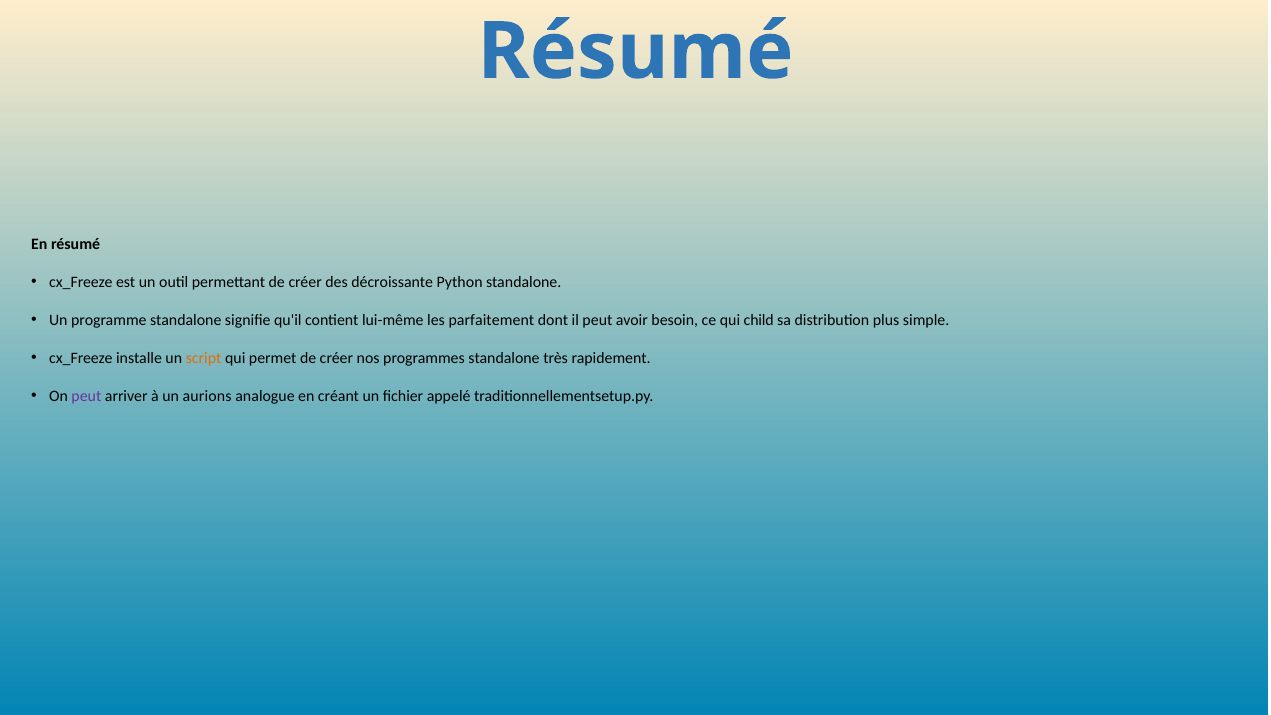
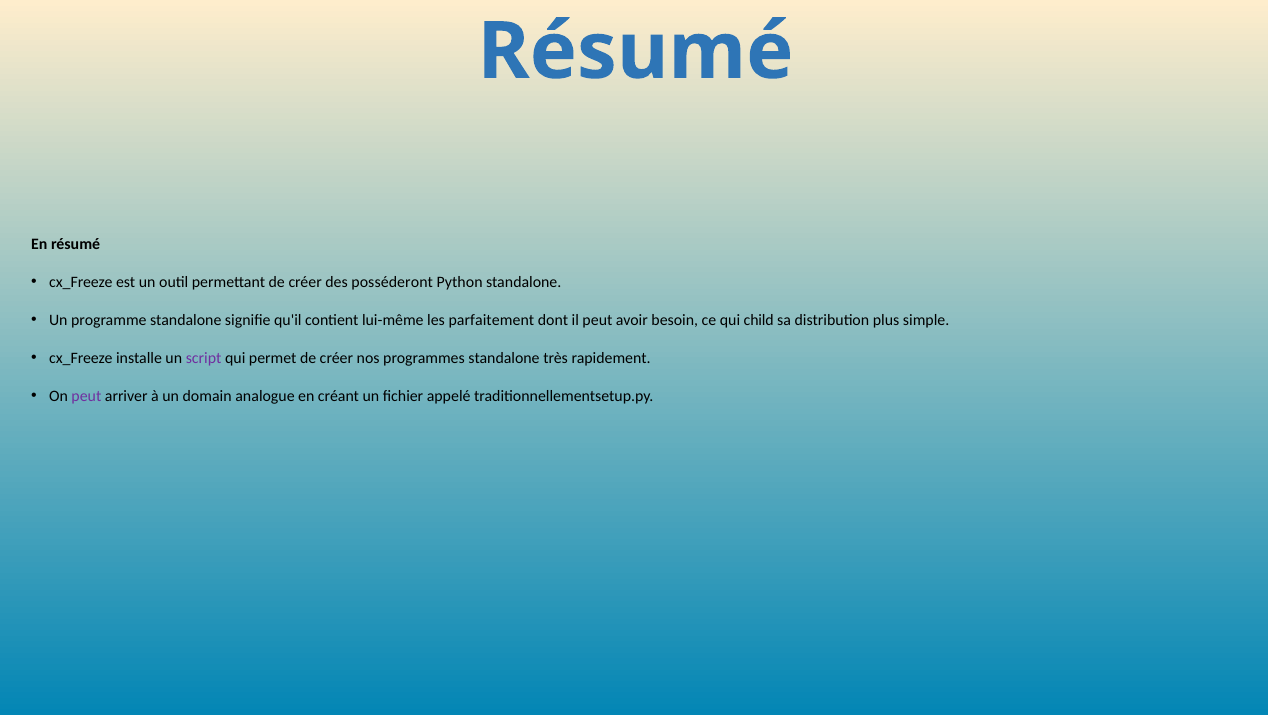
décroissante: décroissante -> posséderont
script colour: orange -> purple
aurions: aurions -> domain
